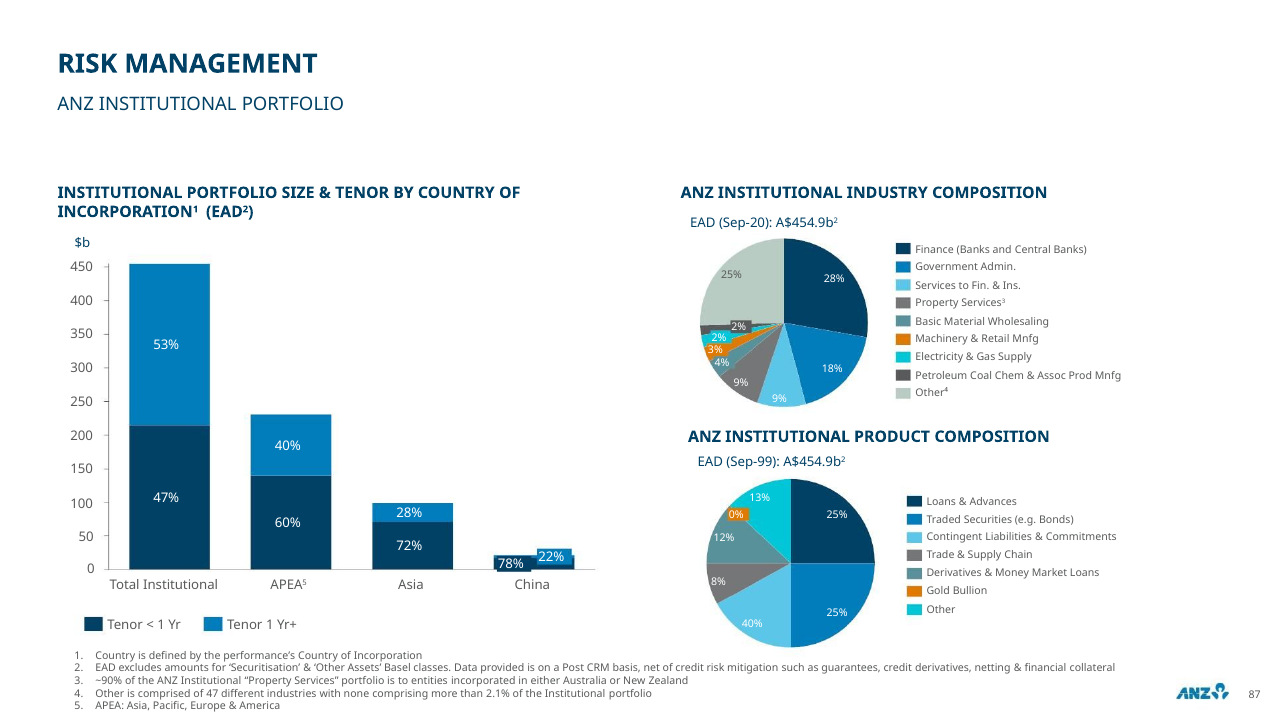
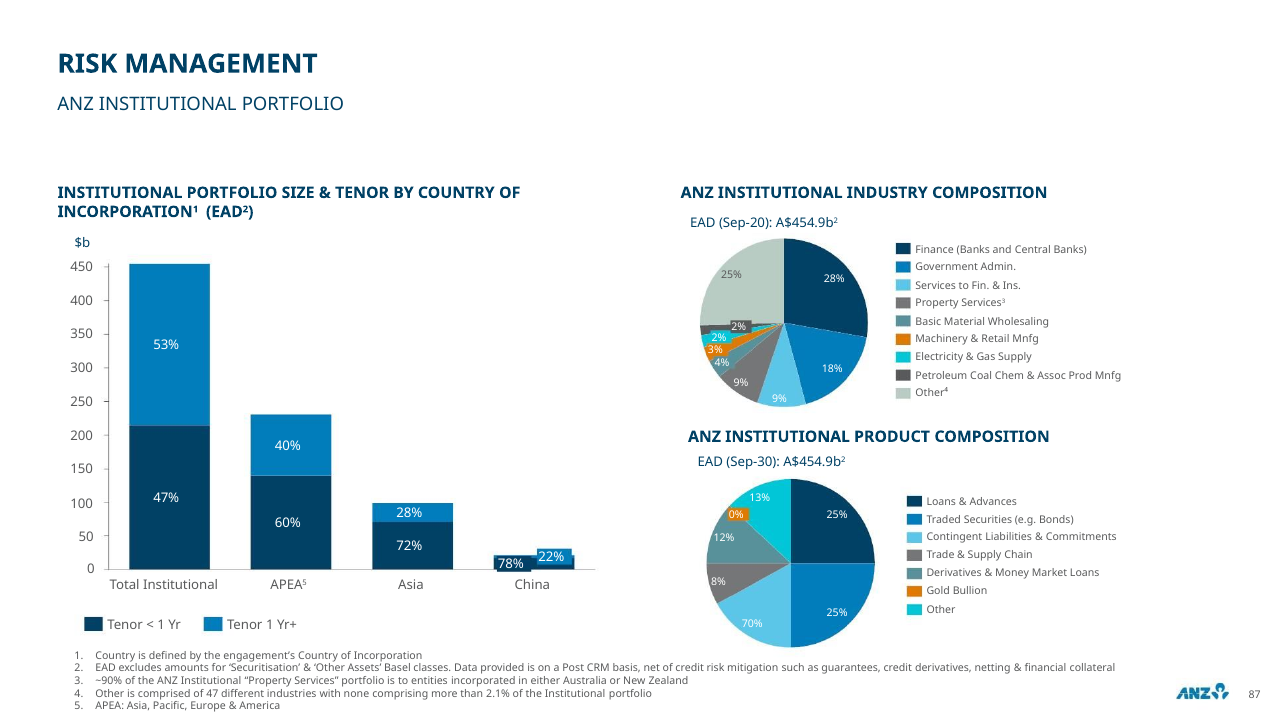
Sep-99: Sep-99 -> Sep-30
Yr+ 40%: 40% -> 70%
performance’s: performance’s -> engagement’s
